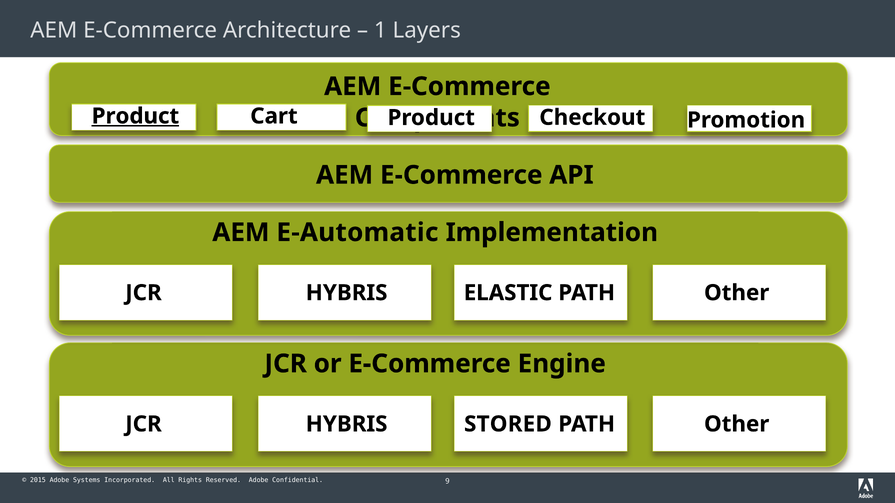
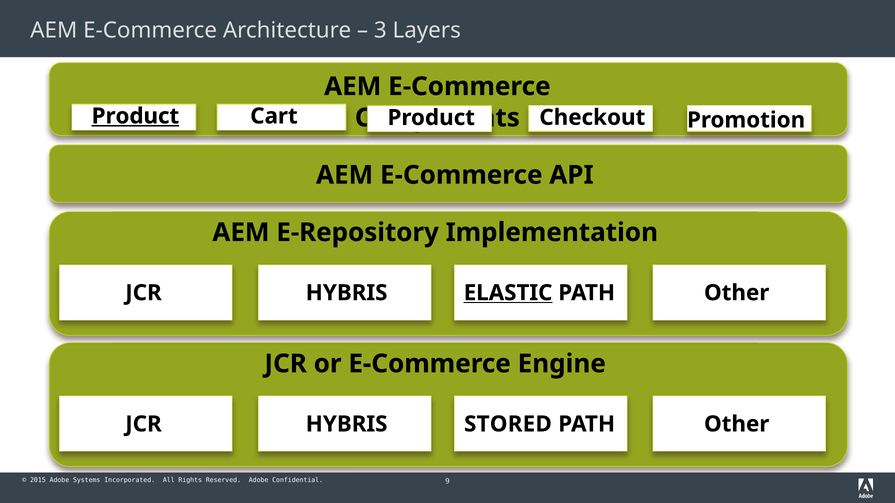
1: 1 -> 3
E-Automatic: E-Automatic -> E-Repository
ELASTIC underline: none -> present
